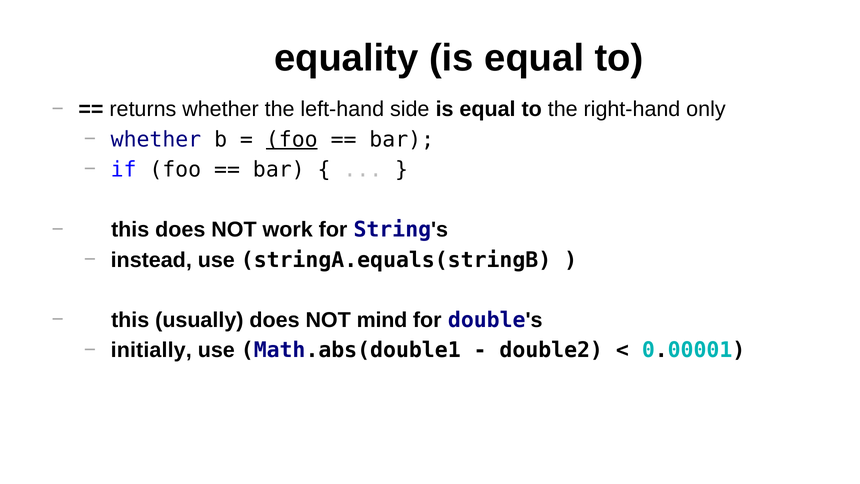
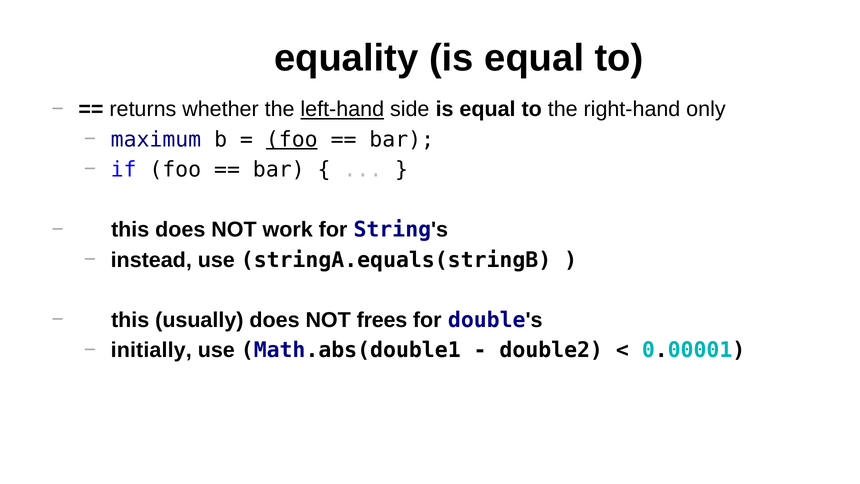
left-hand underline: none -> present
whether at (156, 139): whether -> maximum
mind: mind -> frees
